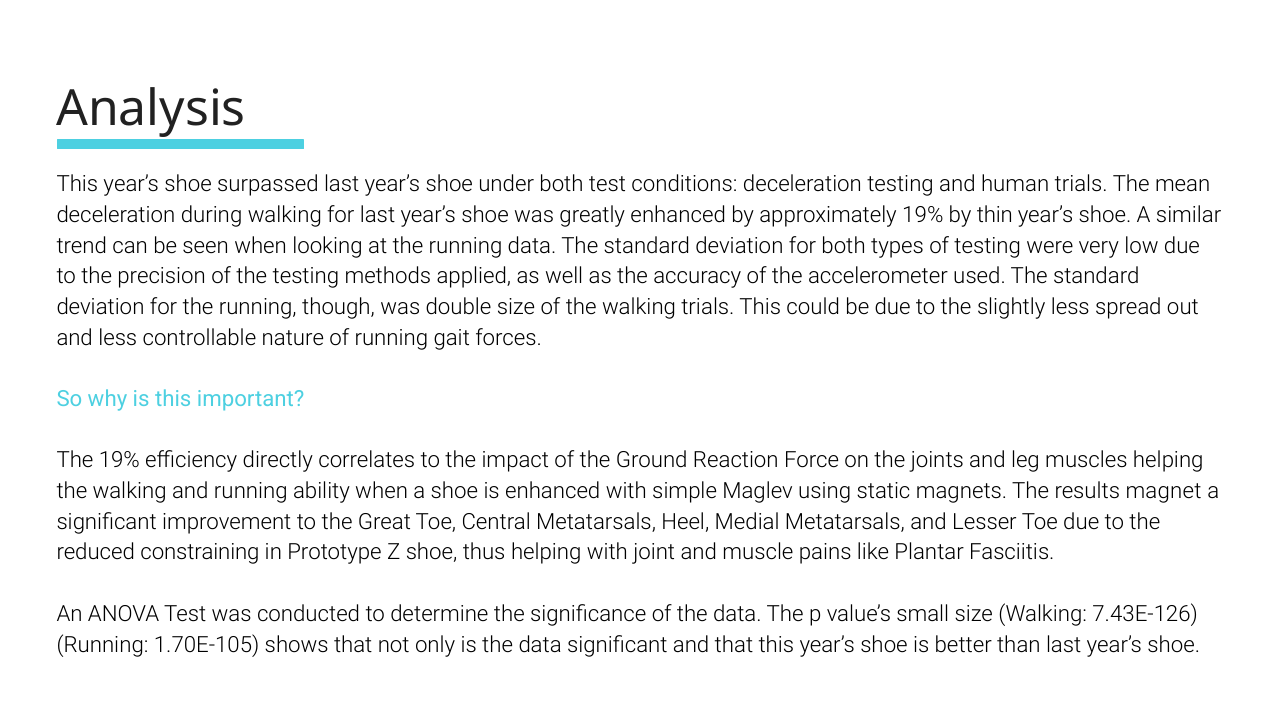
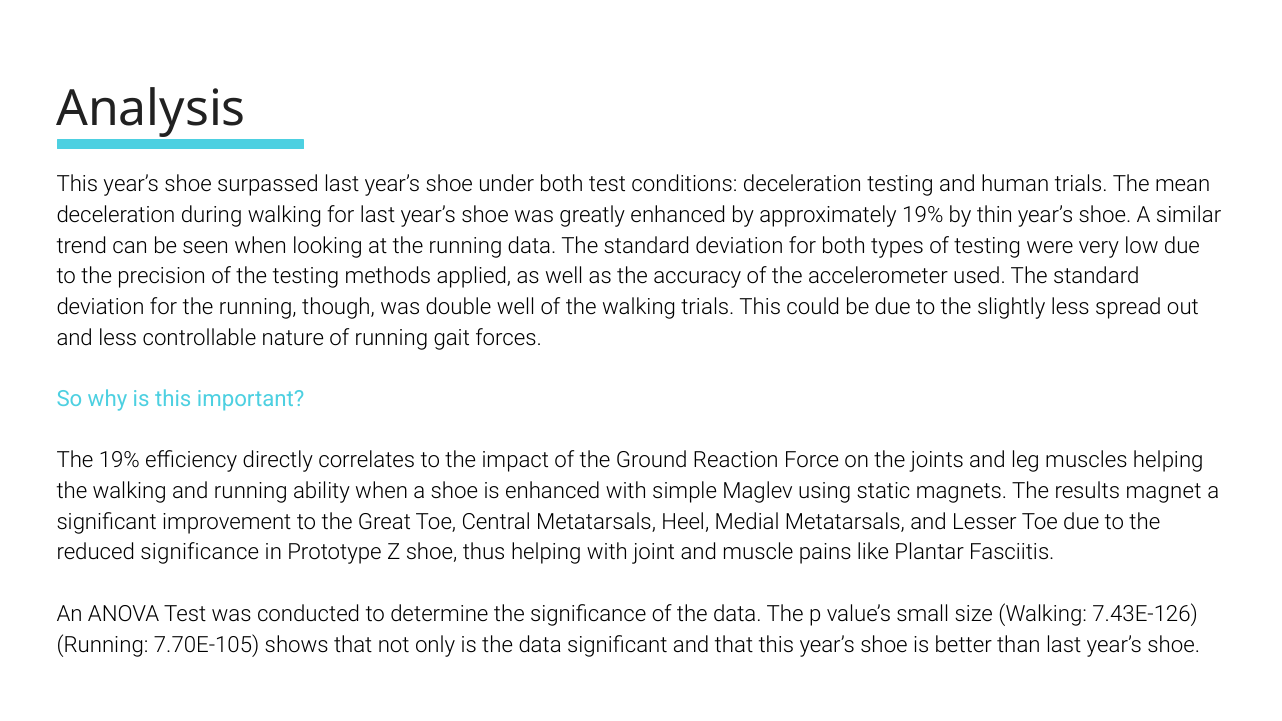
double size: size -> well
reduced constraining: constraining -> significance
1.70E-105: 1.70E-105 -> 7.70E-105
